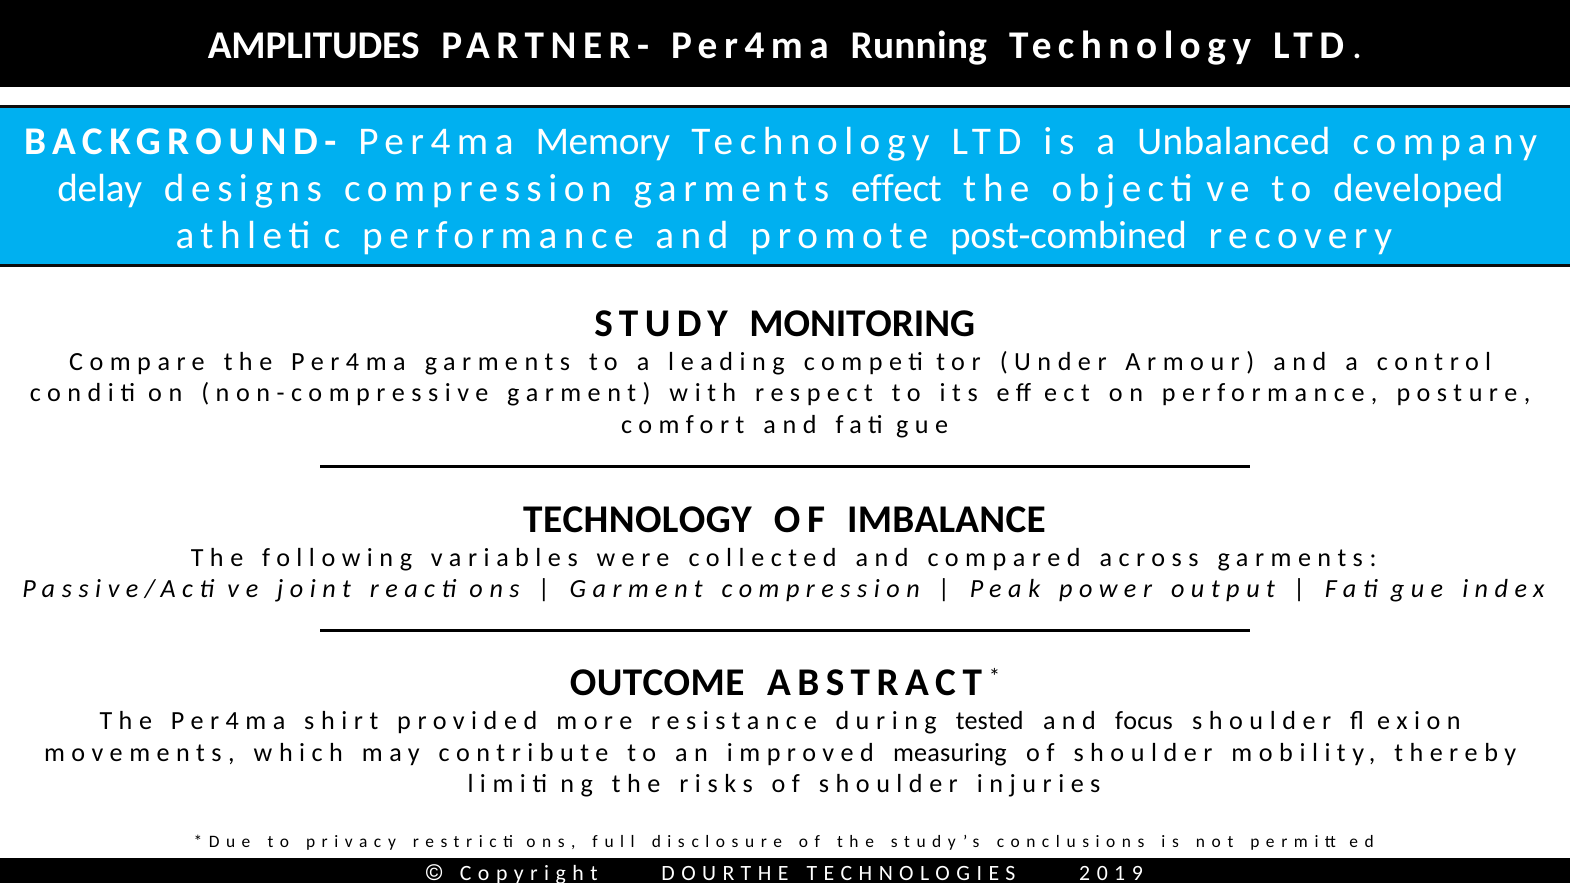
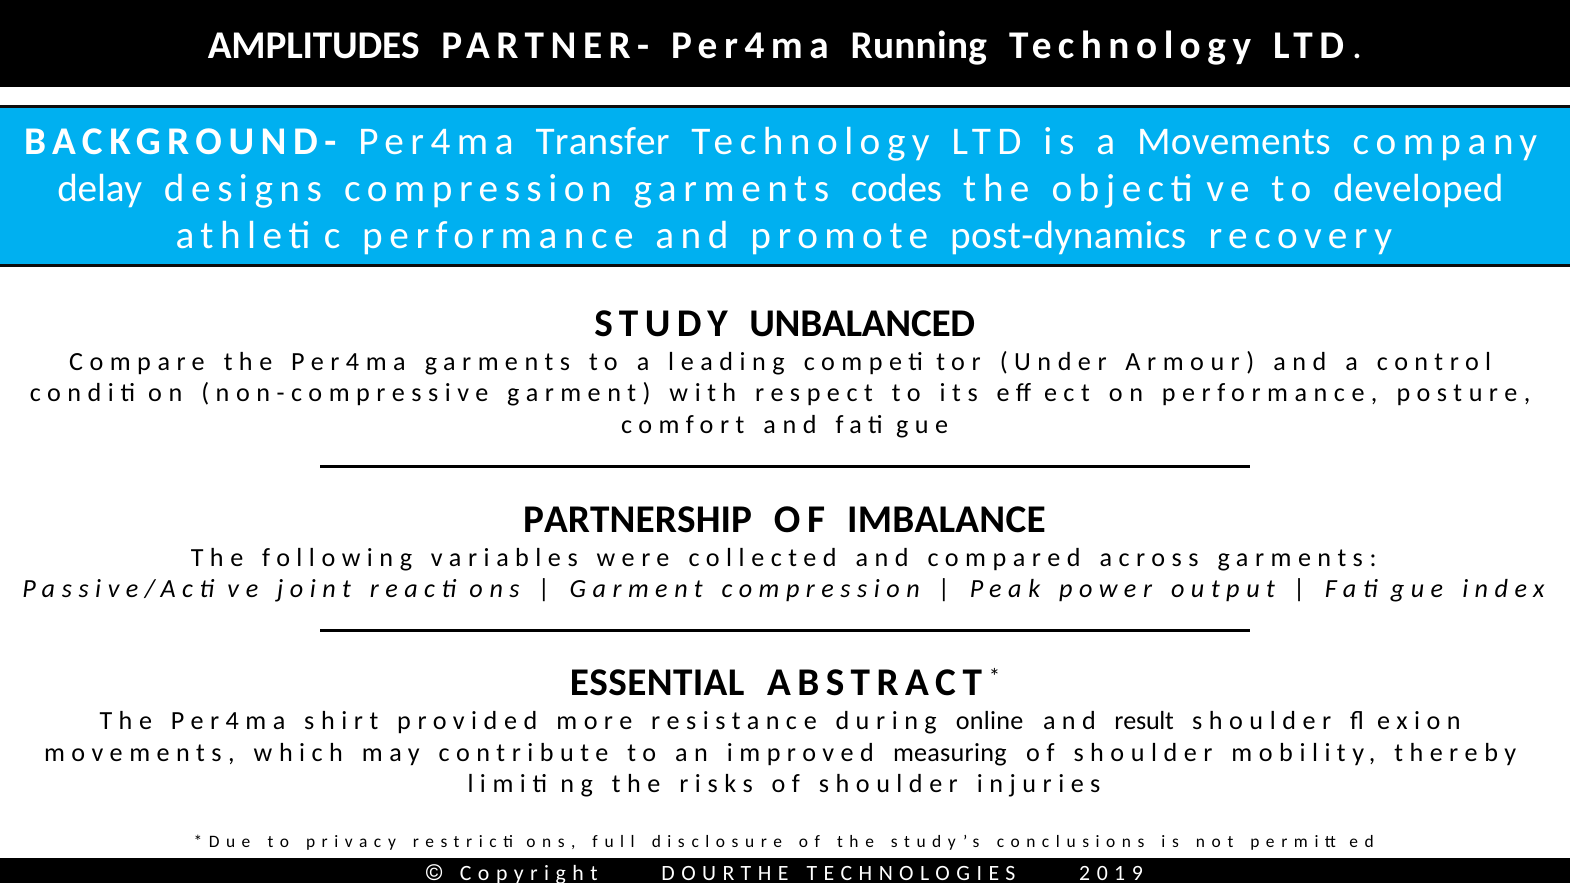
Memory: Memory -> Transfer
Unbalanced: Unbalanced -> Movements
effect: effect -> codes
post-combined: post-combined -> post-dynamics
MONITORING: MONITORING -> UNBALANCED
TECHNOLOGY at (637, 519): TECHNOLOGY -> PARTNERSHIP
OUTCOME: OUTCOME -> ESSENTIAL
tested: tested -> online
focus: focus -> result
